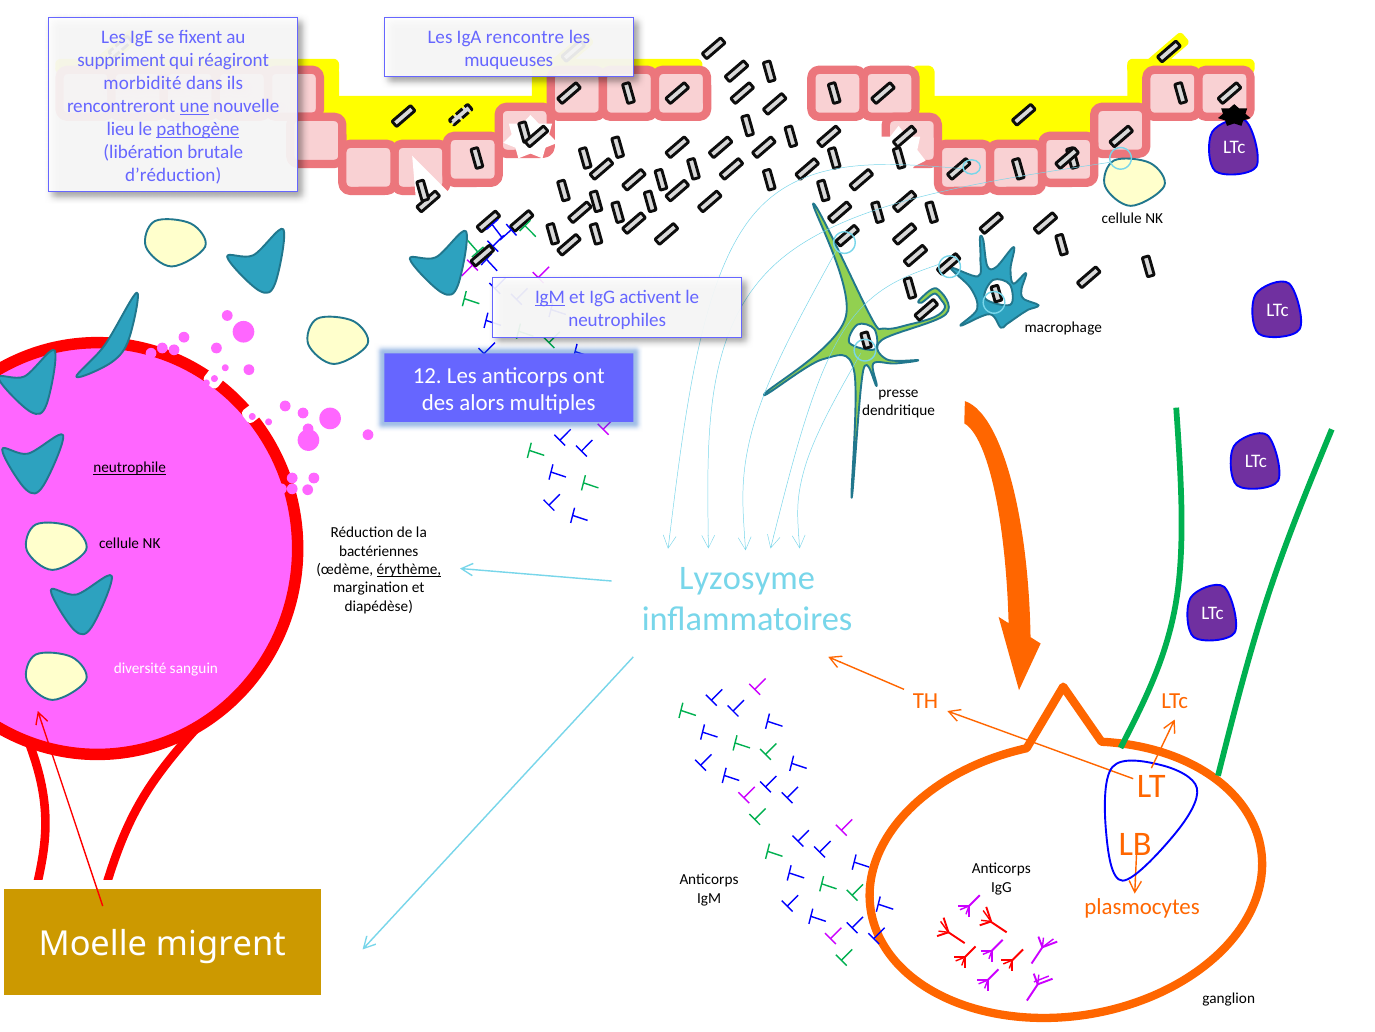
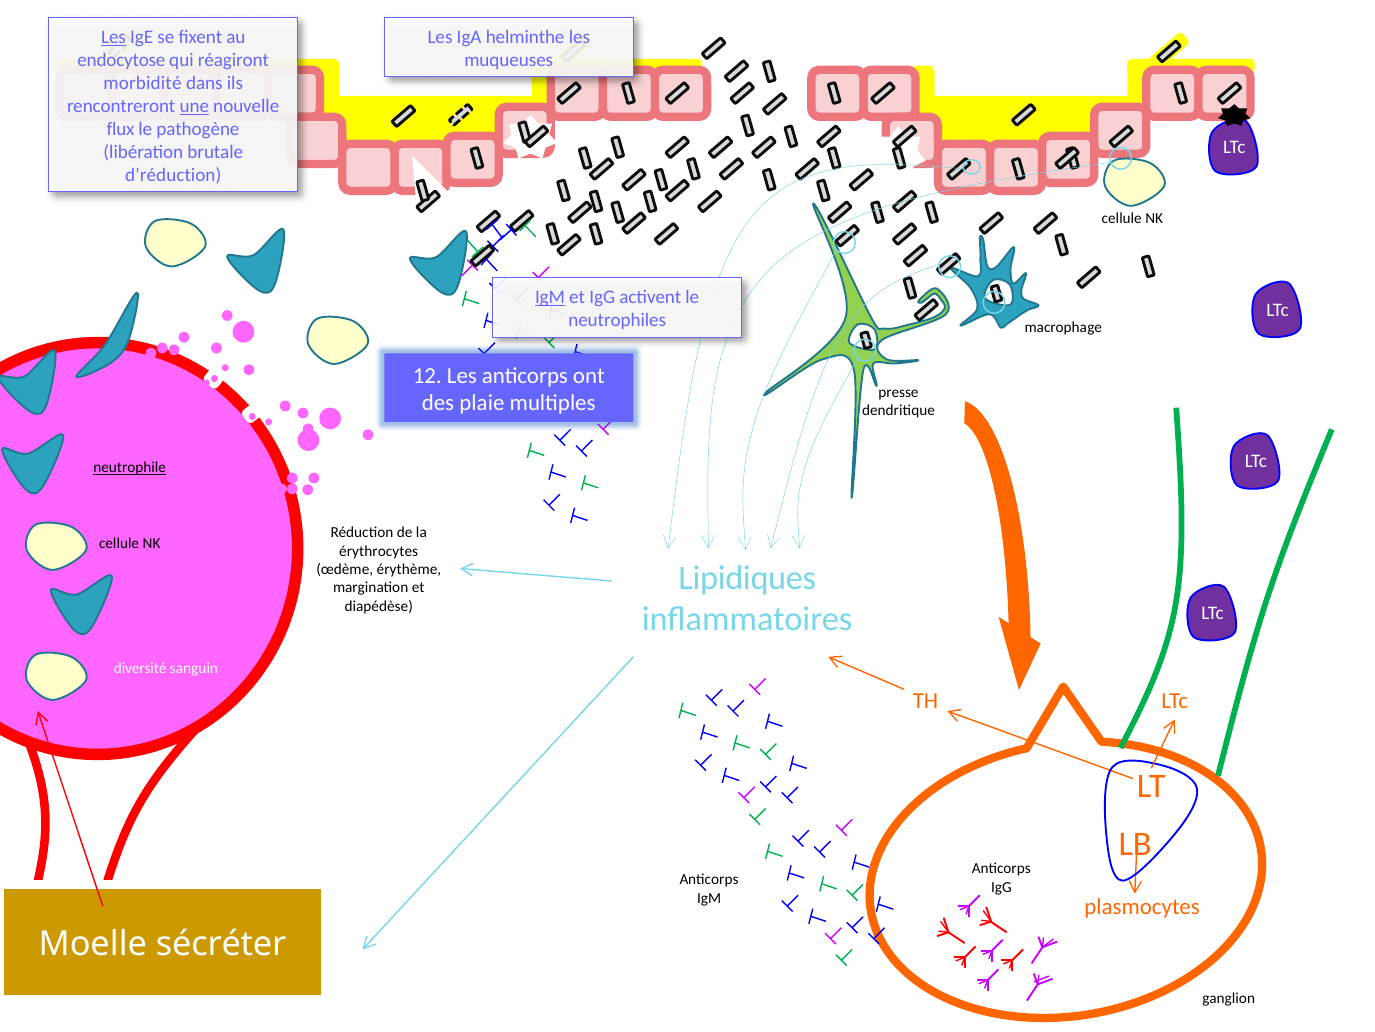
Les at (113, 37) underline: none -> present
rencontre: rencontre -> helminthe
suppriment: suppriment -> endocytose
lieu: lieu -> flux
pathogène underline: present -> none
alors: alors -> plaie
bactériennes: bactériennes -> érythrocytes
érythème underline: present -> none
Lyzosyme: Lyzosyme -> Lipidiques
migrent: migrent -> sécréter
